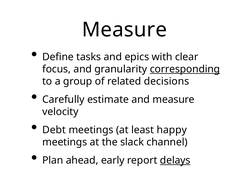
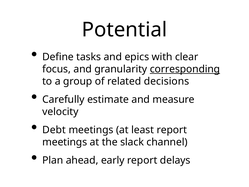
Measure at (124, 30): Measure -> Potential
least happy: happy -> report
delays underline: present -> none
